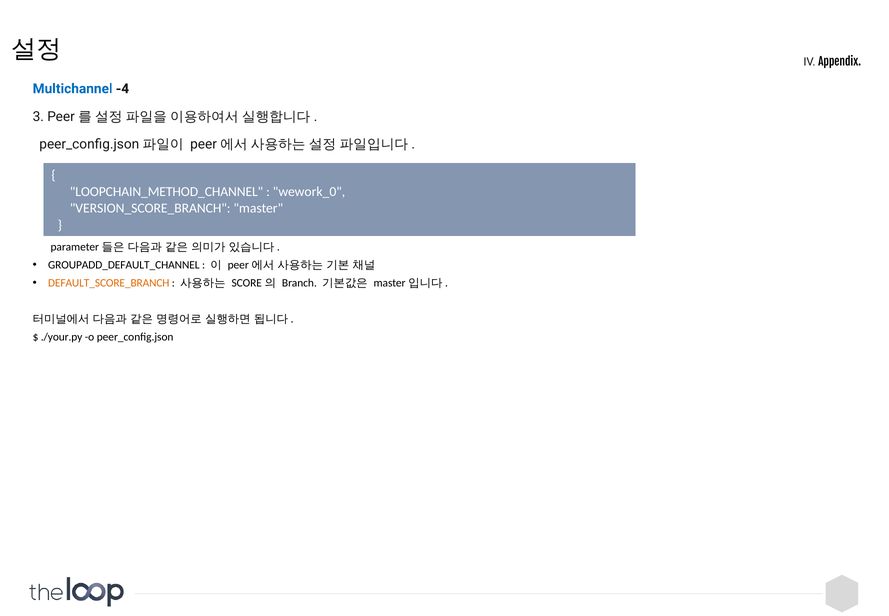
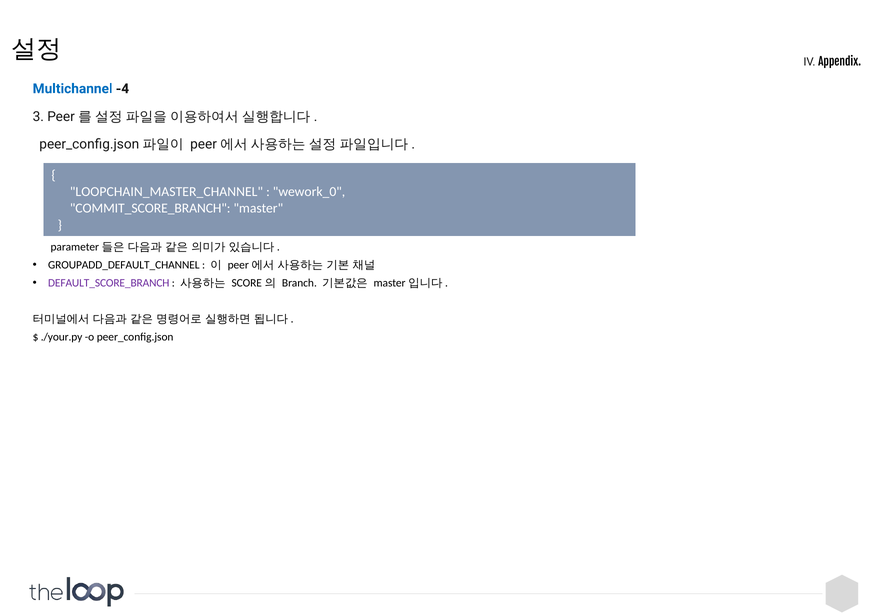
LOOPCHAIN_METHOD_CHANNEL: LOOPCHAIN_METHOD_CHANNEL -> LOOPCHAIN_MASTER_CHANNEL
VERSION_SCORE_BRANCH: VERSION_SCORE_BRANCH -> COMMIT_SCORE_BRANCH
DEFAULT_SCORE_BRANCH colour: orange -> purple
